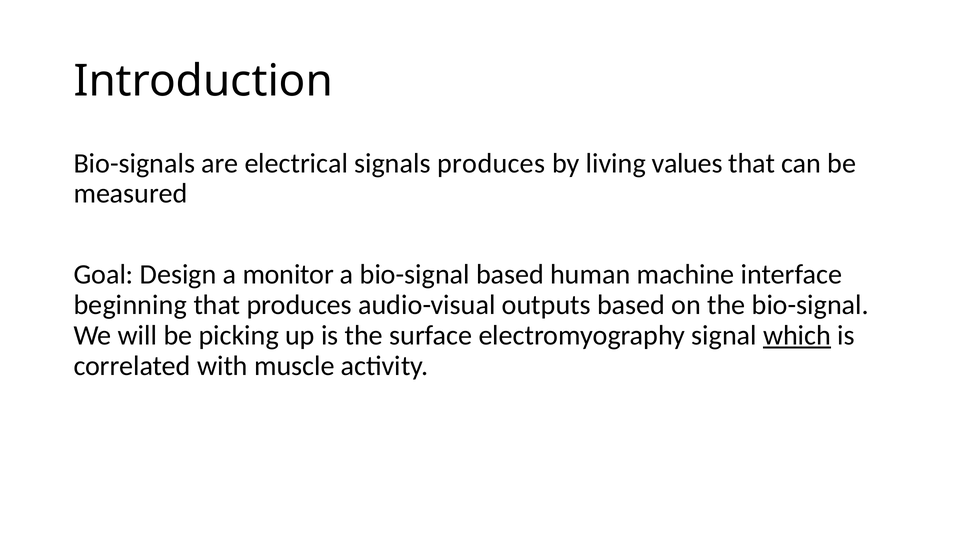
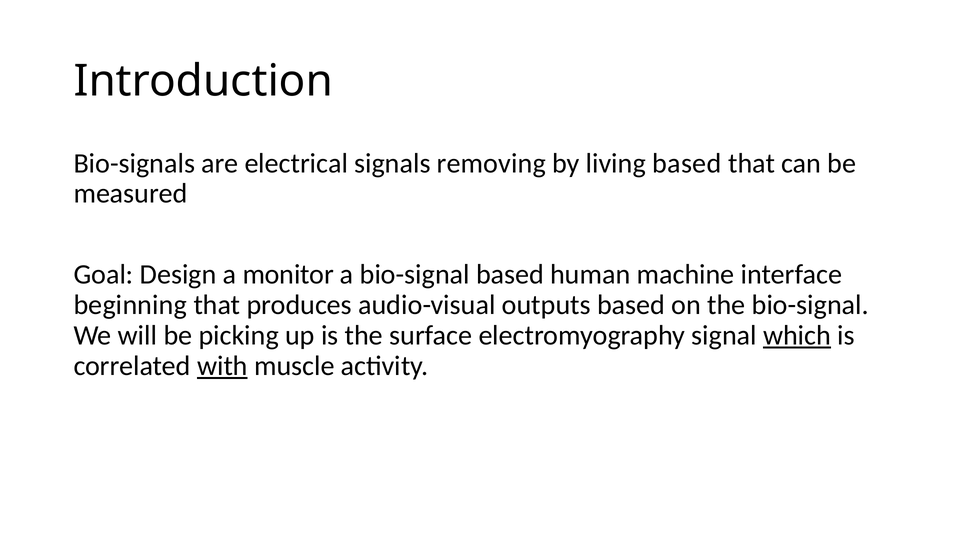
signals produces: produces -> removing
living values: values -> based
with underline: none -> present
